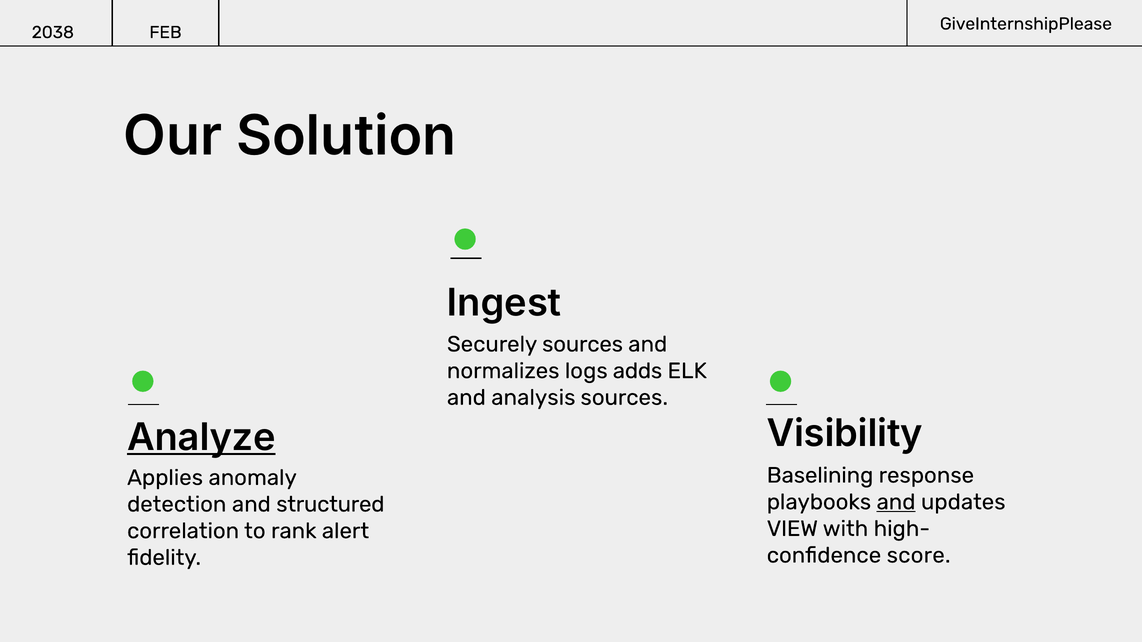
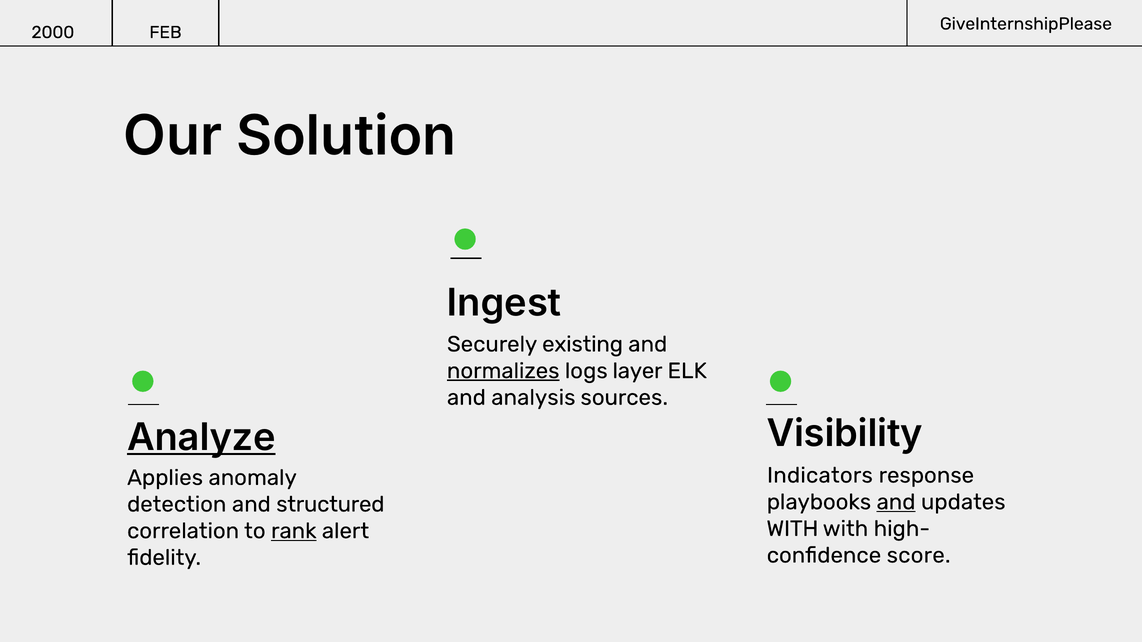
2038: 2038 -> 2000
Securely sources: sources -> existing
normalizes underline: none -> present
adds: adds -> layer
Baselining: Baselining -> Indicators
VIEW at (792, 529): VIEW -> WITH
rank underline: none -> present
